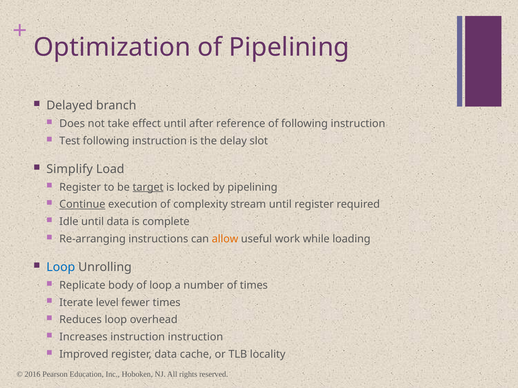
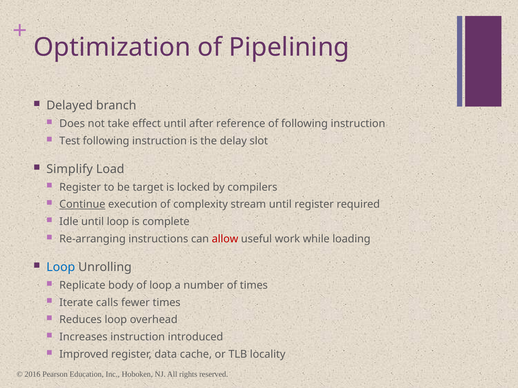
target underline: present -> none
by pipelining: pipelining -> compilers
until data: data -> loop
allow colour: orange -> red
level: level -> calls
instruction instruction: instruction -> introduced
